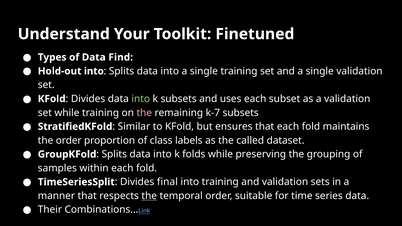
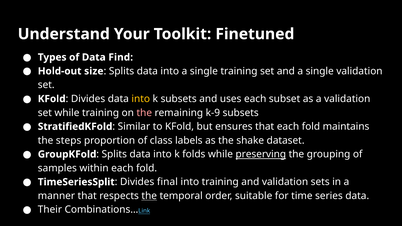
Hold-out into: into -> size
into at (141, 99) colour: light green -> yellow
k-7: k-7 -> k-9
the order: order -> steps
called: called -> shake
preserving underline: none -> present
